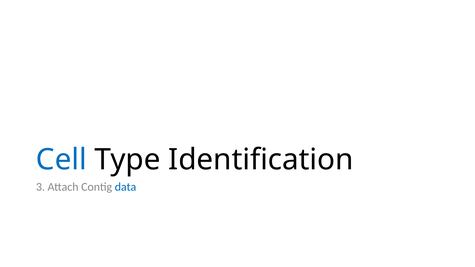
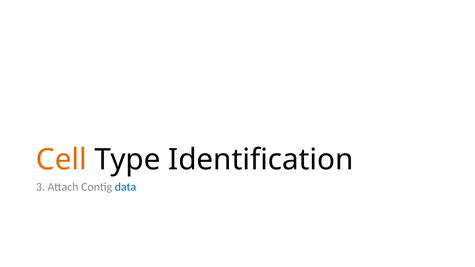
Cell colour: blue -> orange
